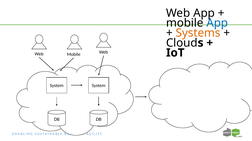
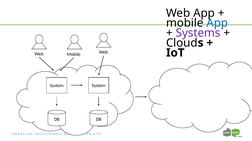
Systems colour: orange -> purple
